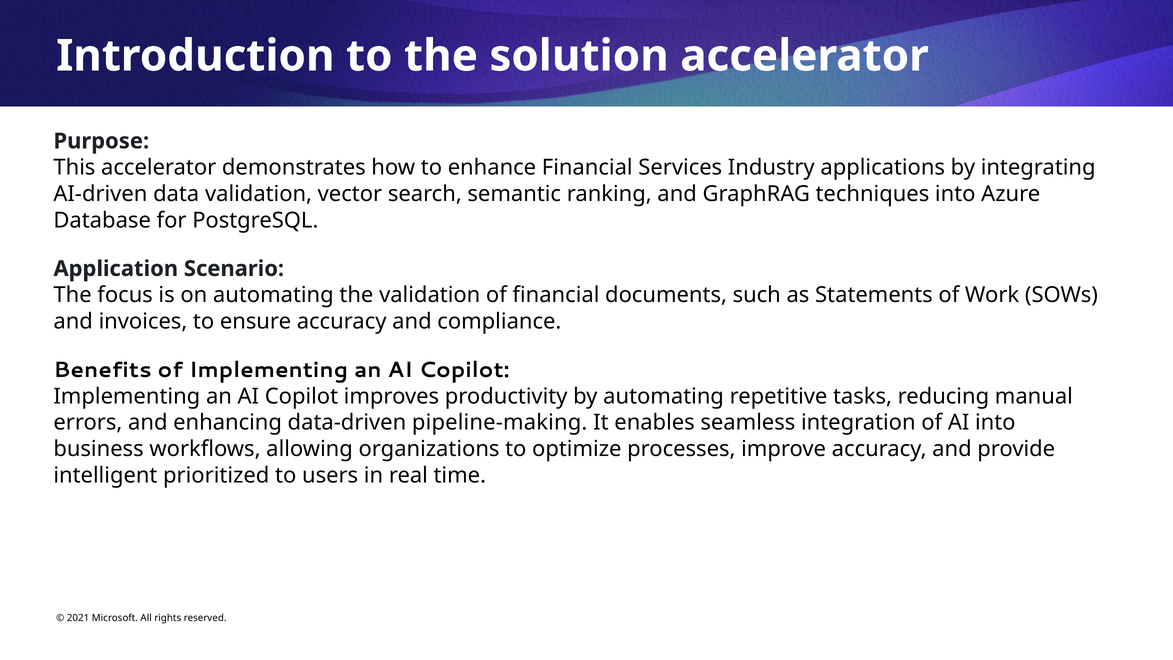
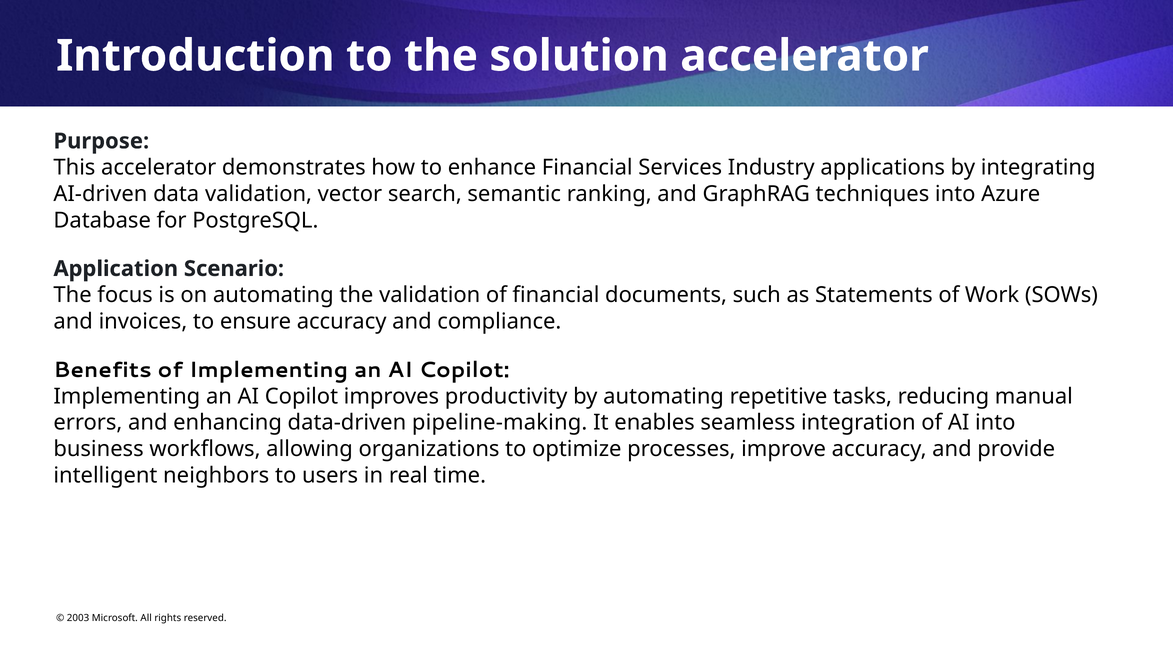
prioritized: prioritized -> neighbors
2021: 2021 -> 2003
